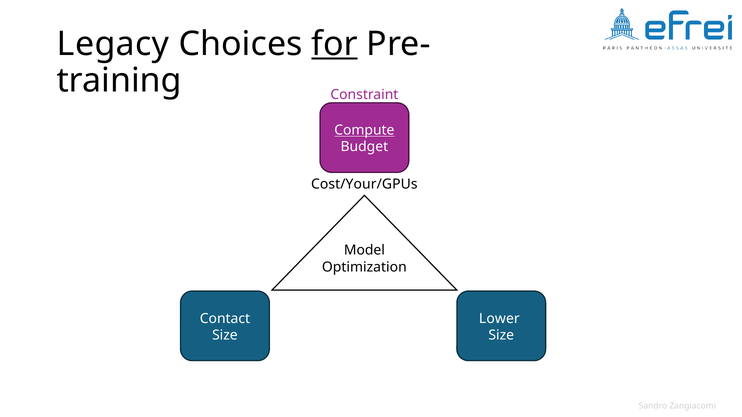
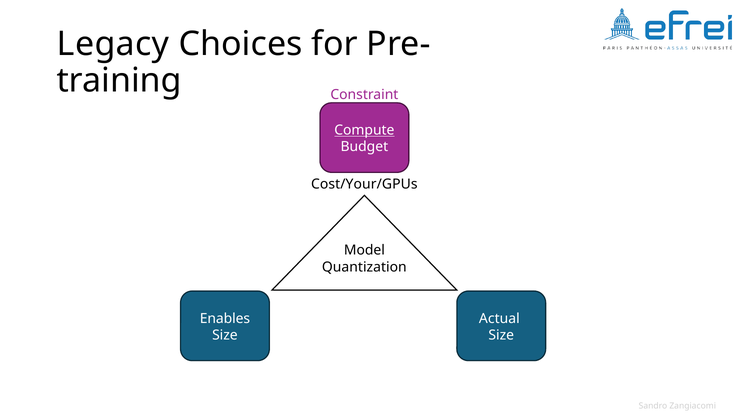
for underline: present -> none
Optimization: Optimization -> Quantization
Contact: Contact -> Enables
Lower: Lower -> Actual
